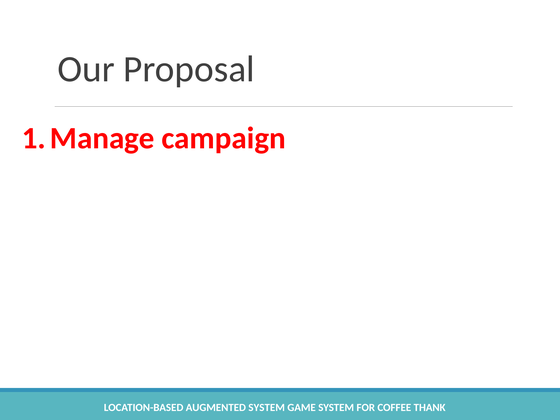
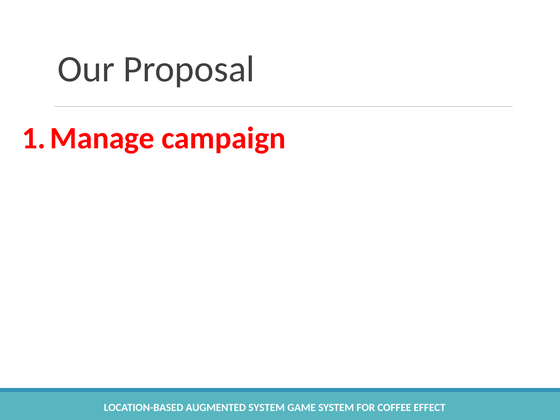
THANK: THANK -> EFFECT
